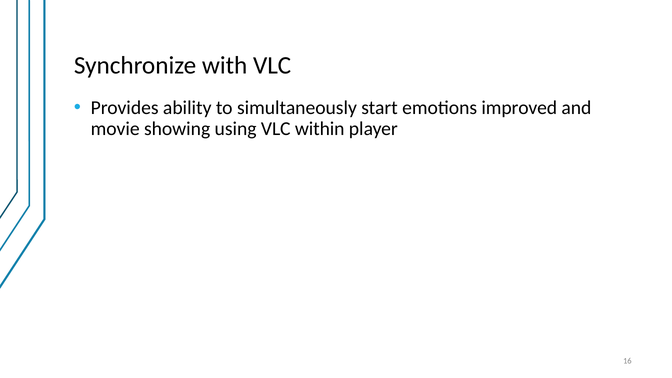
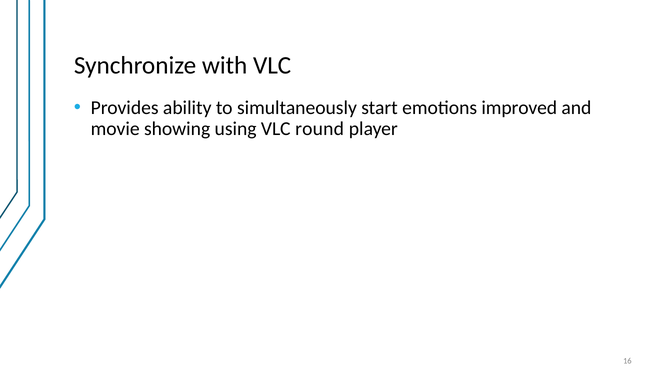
within: within -> round
